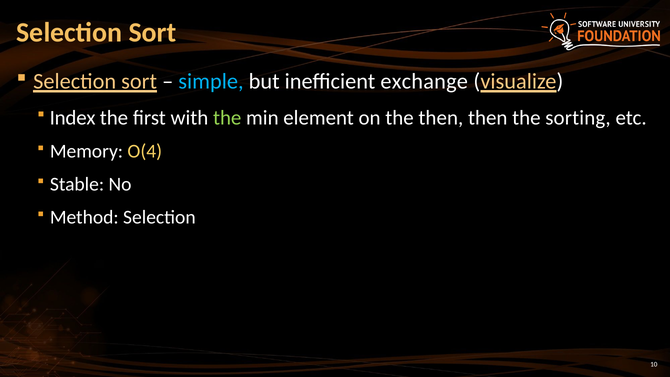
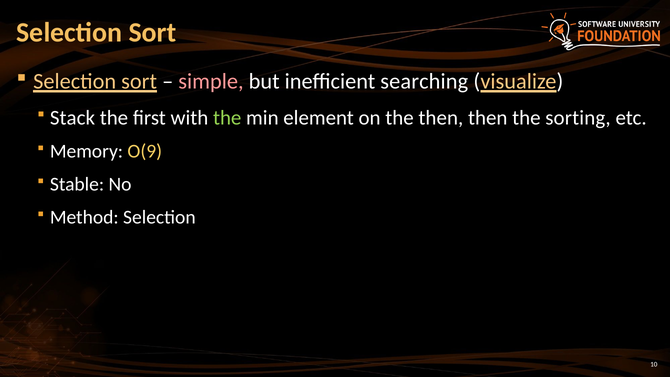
simple colour: light blue -> pink
exchange: exchange -> searching
Index: Index -> Stack
O(4: O(4 -> O(9
